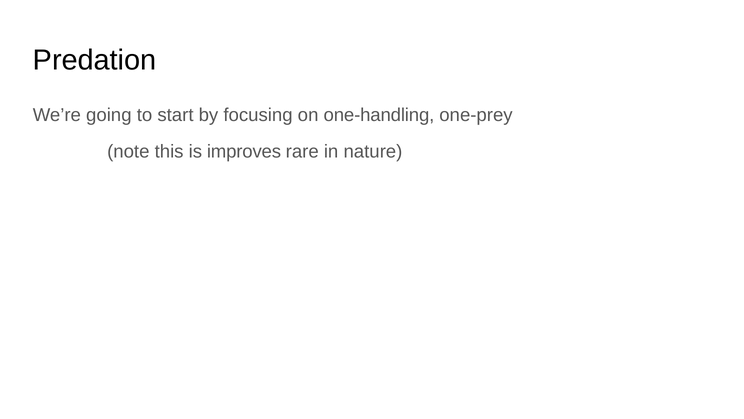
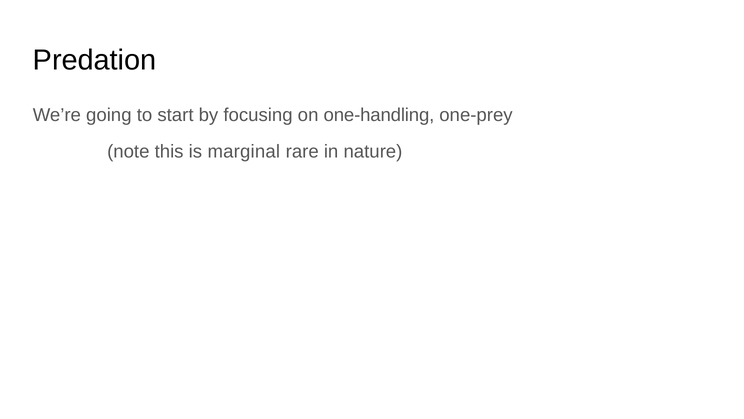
improves: improves -> marginal
